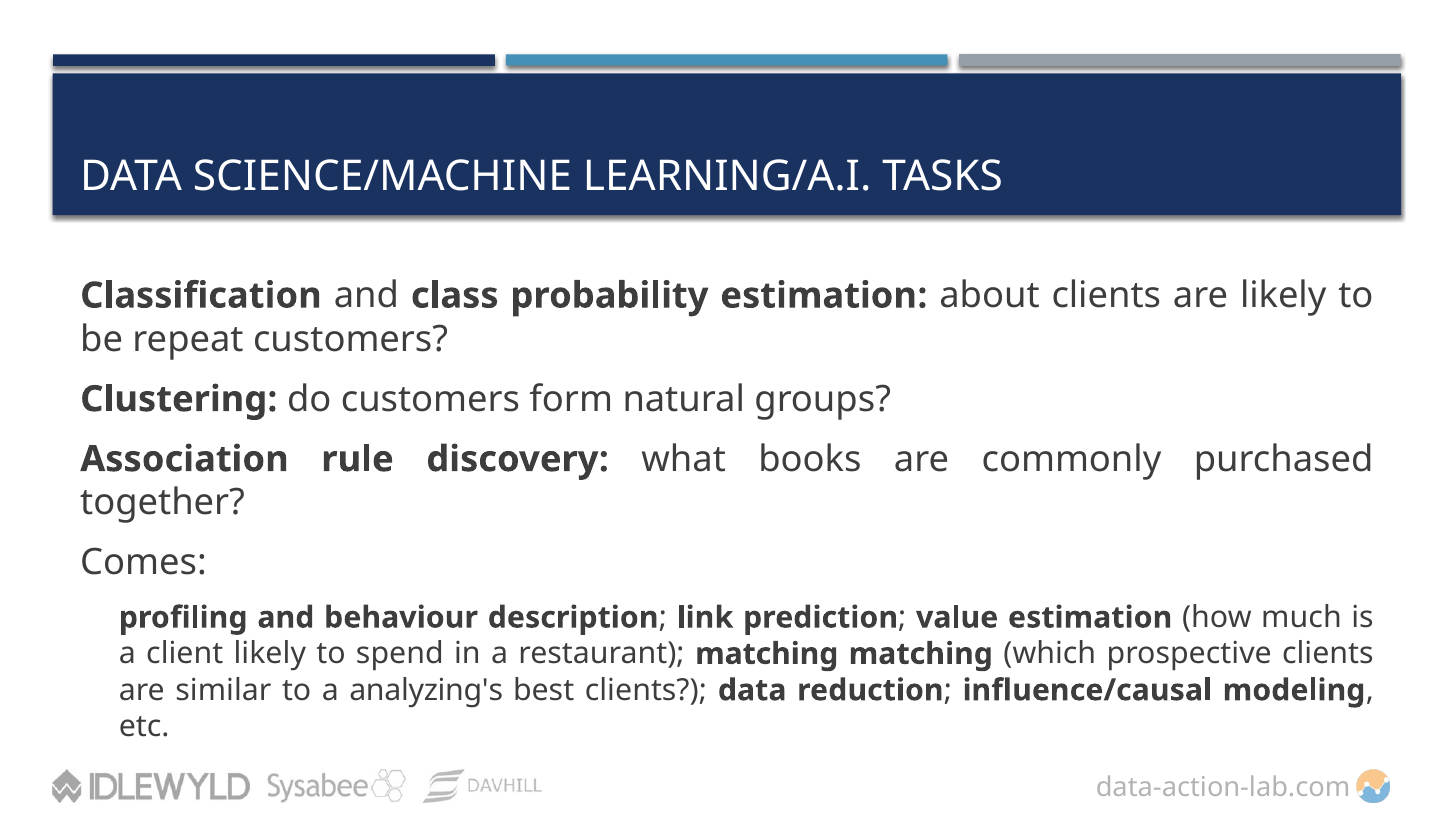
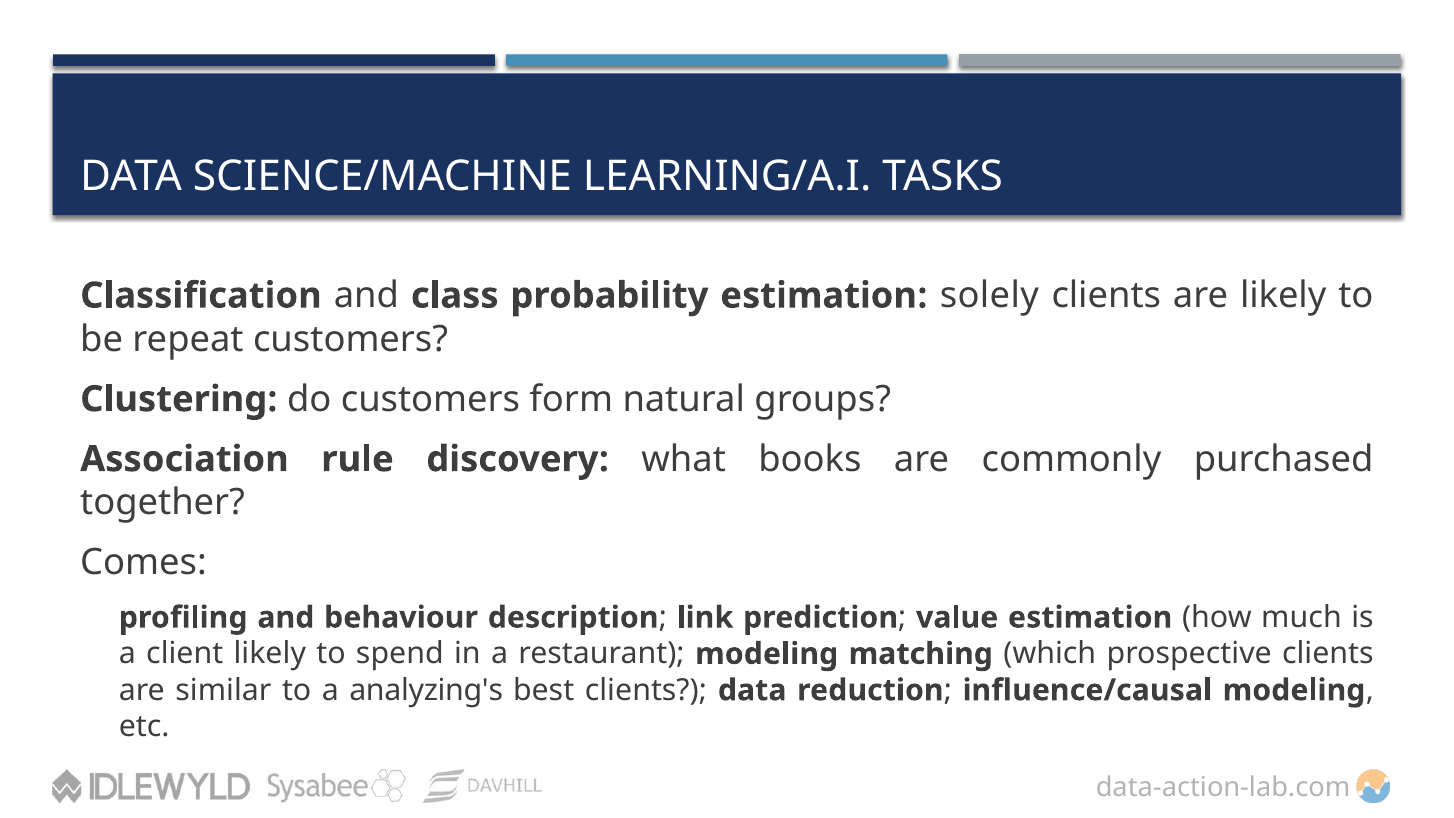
about: about -> solely
restaurant matching: matching -> modeling
